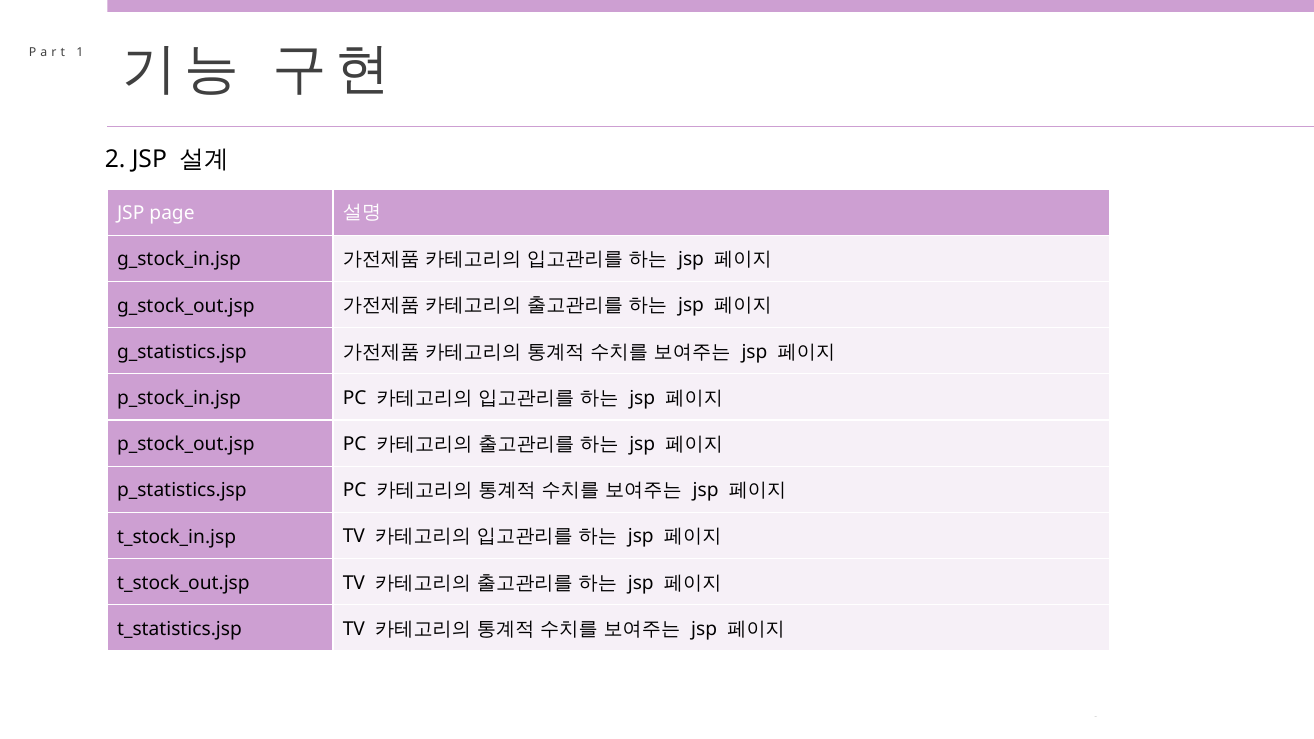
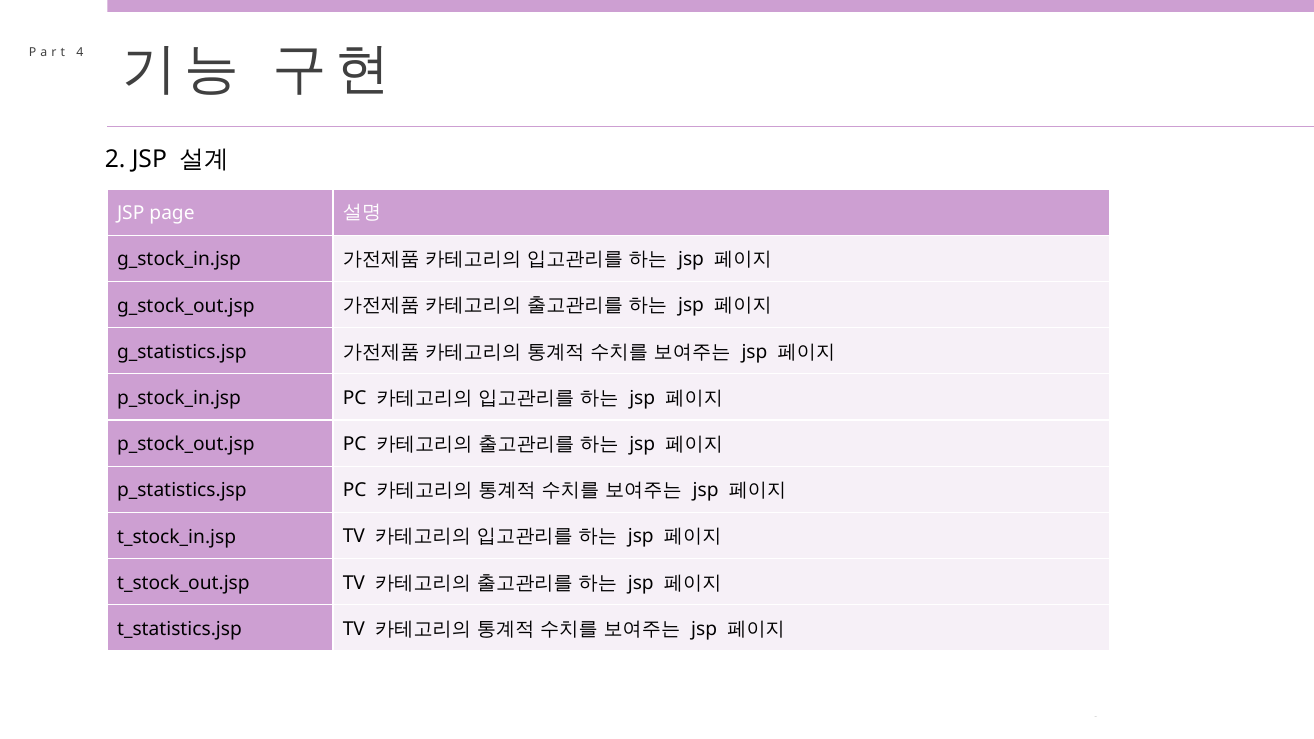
1: 1 -> 4
